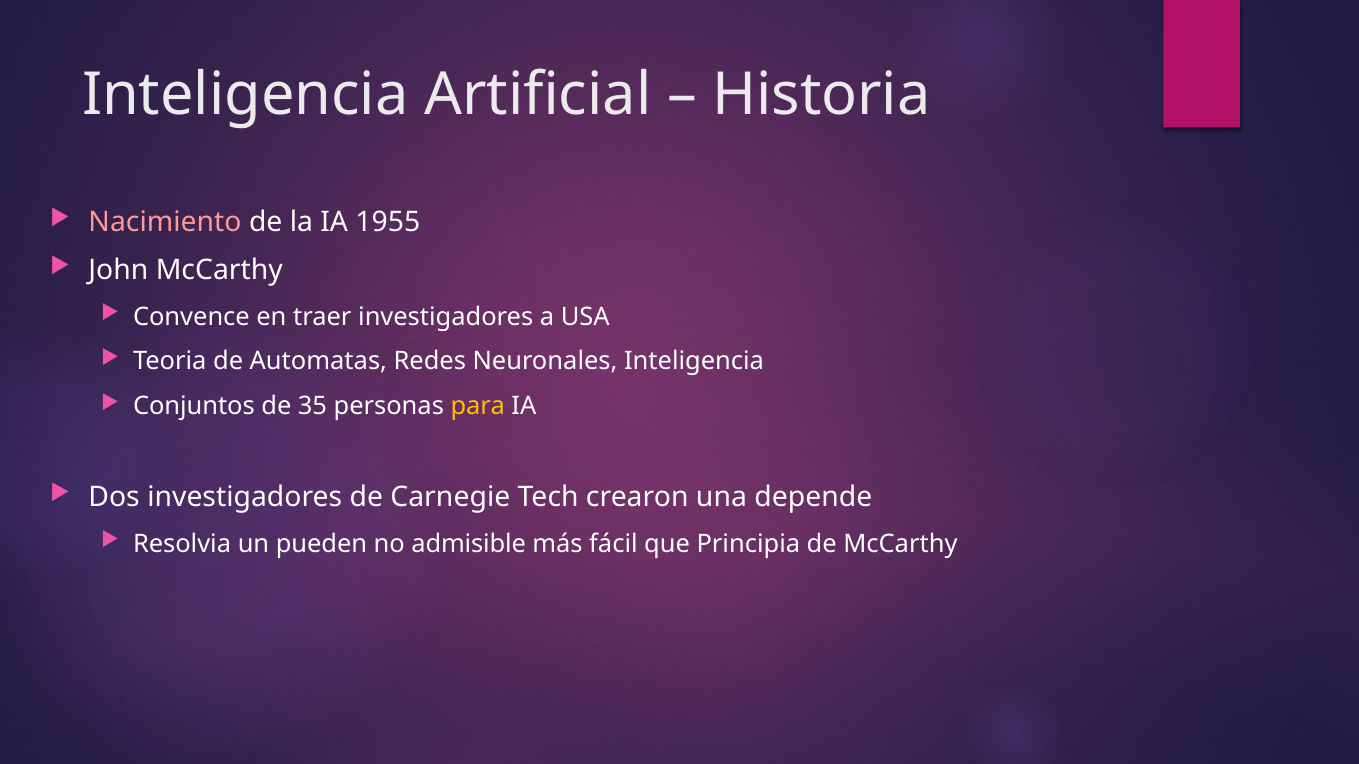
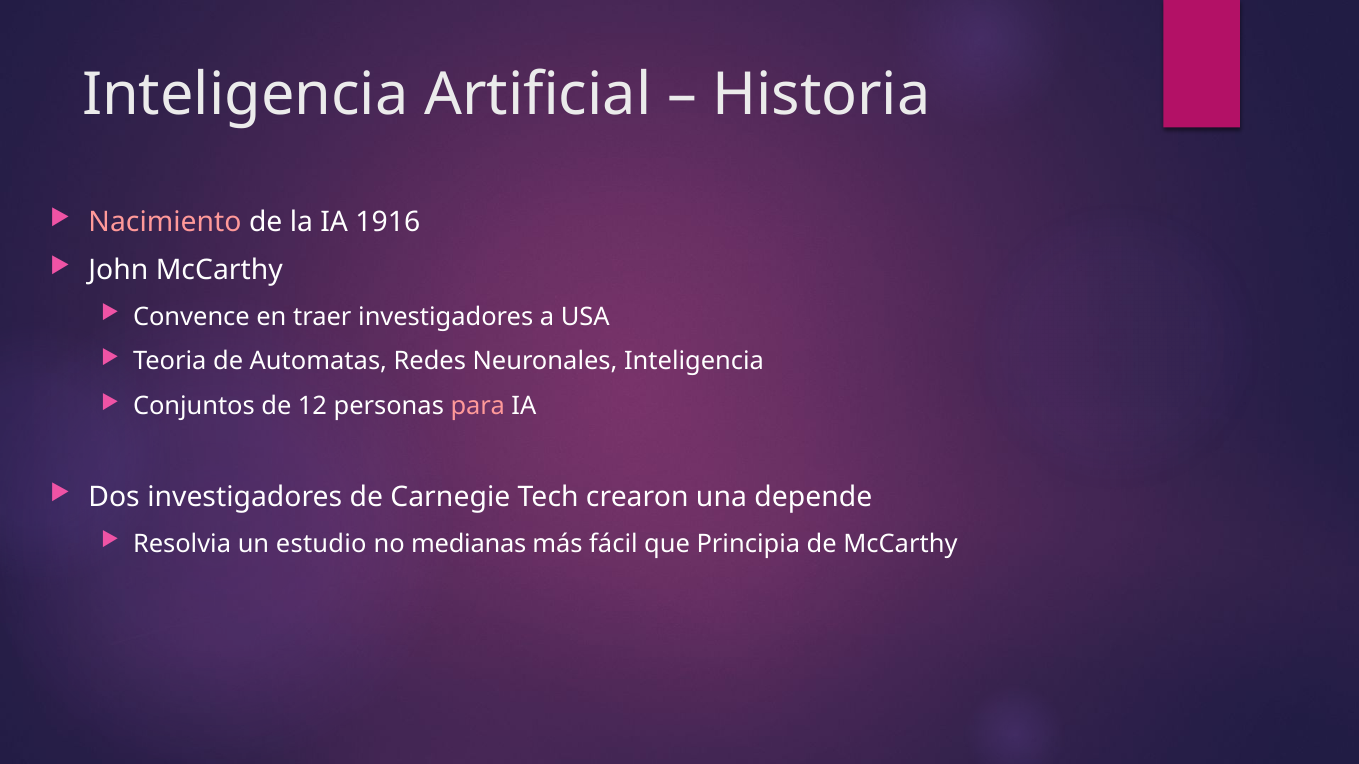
1955: 1955 -> 1916
35: 35 -> 12
para colour: yellow -> pink
pueden: pueden -> estudio
admisible: admisible -> medianas
